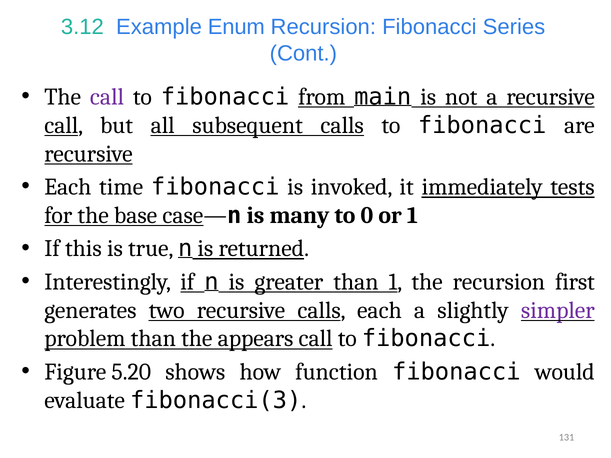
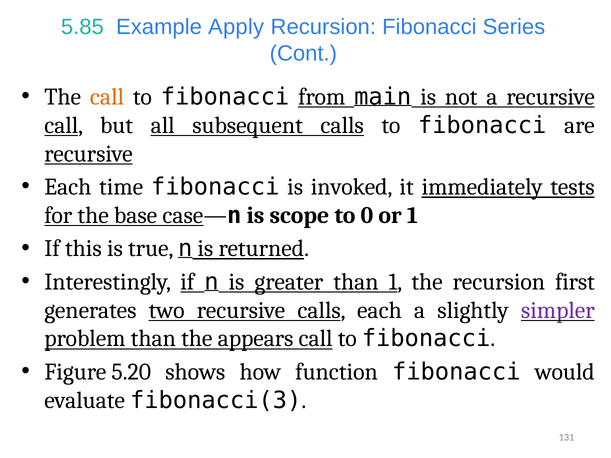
3.12: 3.12 -> 5.85
Enum: Enum -> Apply
call at (107, 97) colour: purple -> orange
many: many -> scope
